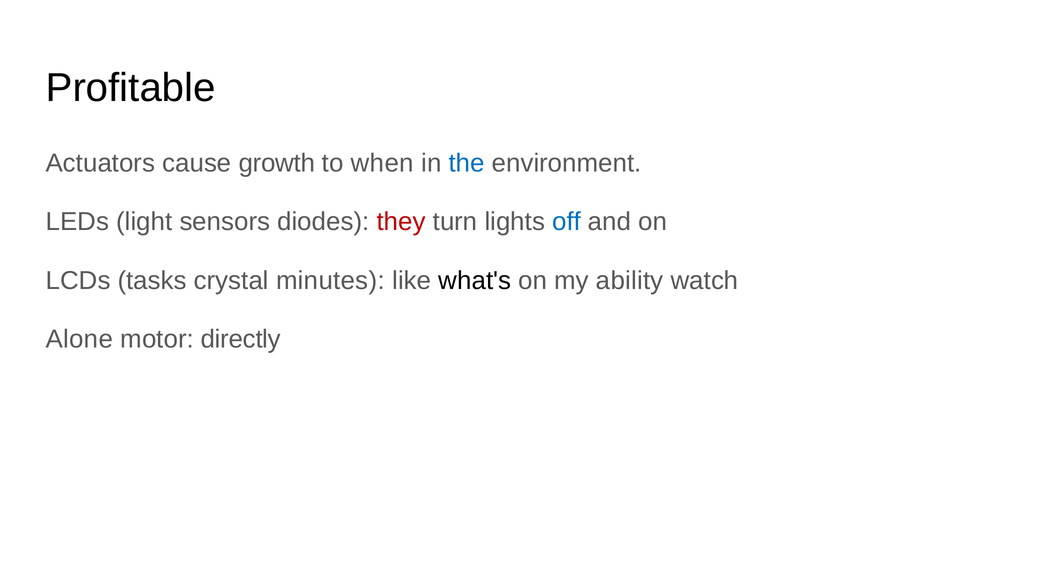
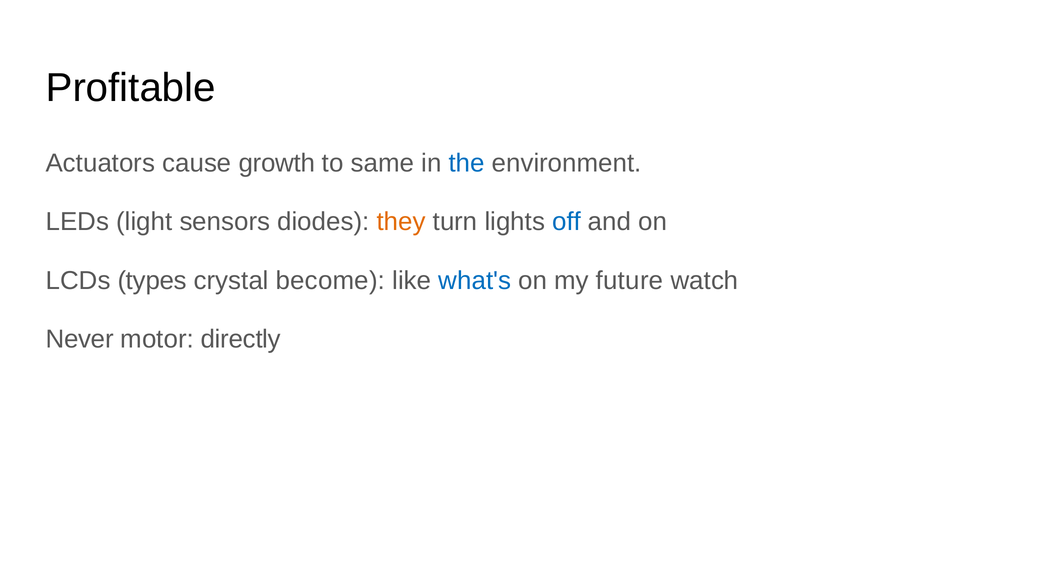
when: when -> same
they colour: red -> orange
tasks: tasks -> types
minutes: minutes -> become
what's colour: black -> blue
ability: ability -> future
Alone: Alone -> Never
